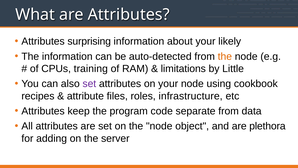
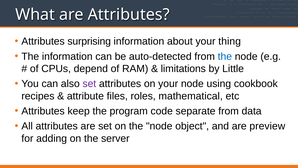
likely: likely -> thing
the at (225, 56) colour: orange -> blue
training: training -> depend
infrastructure: infrastructure -> mathematical
plethora: plethora -> preview
